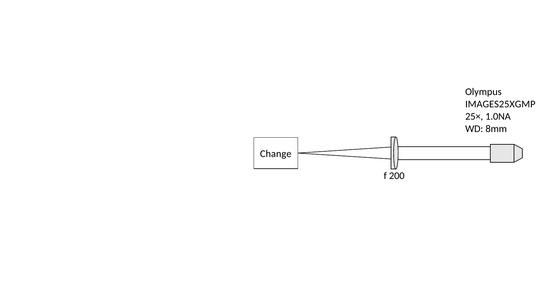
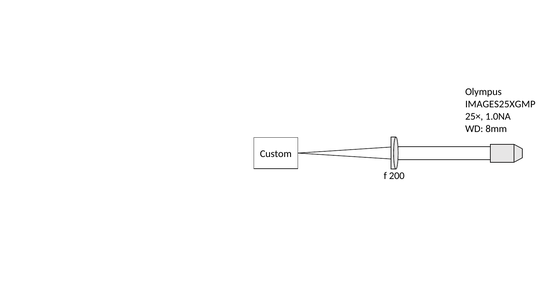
Change: Change -> Custom
